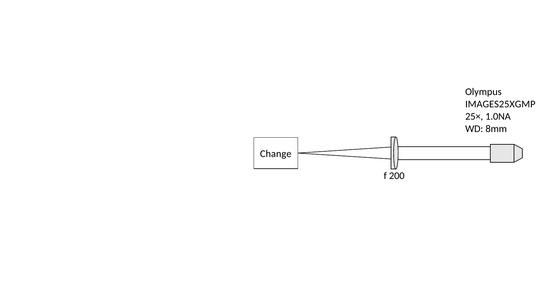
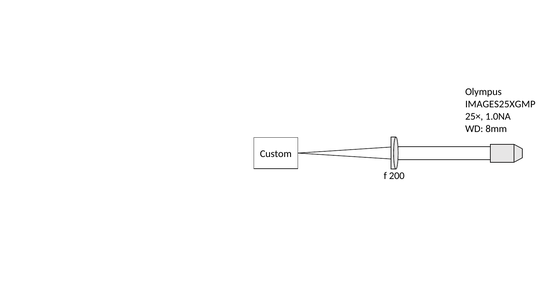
Change: Change -> Custom
